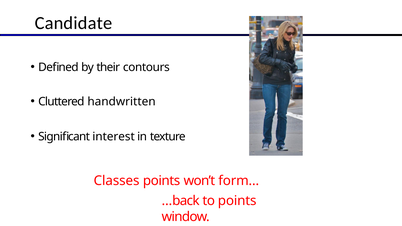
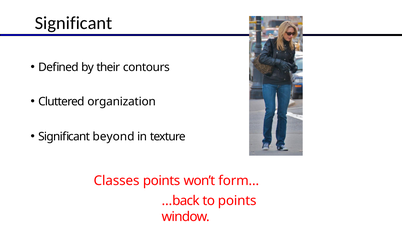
Candidate at (73, 23): Candidate -> Significant
handwritten: handwritten -> organization
interest: interest -> beyond
